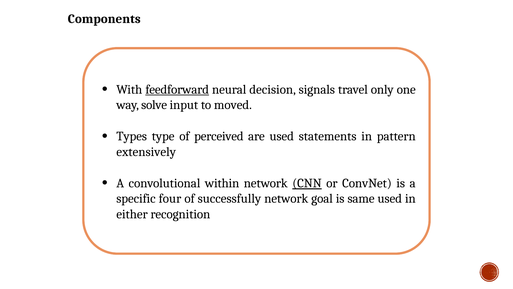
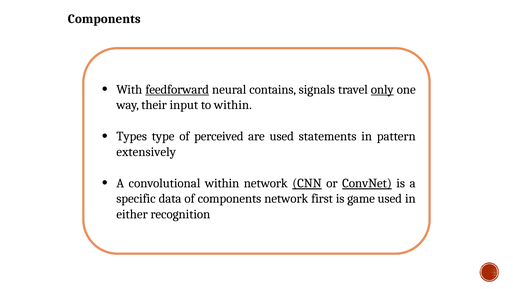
decision: decision -> contains
only underline: none -> present
solve: solve -> their
to moved: moved -> within
ConvNet underline: none -> present
four: four -> data
of successfully: successfully -> components
goal: goal -> first
same: same -> game
